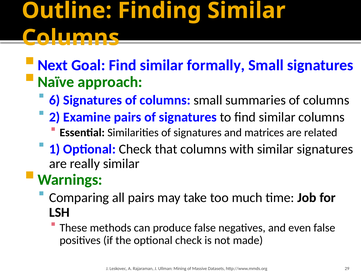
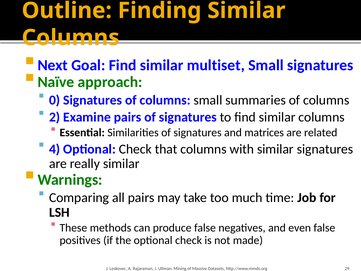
formally: formally -> multiset
6: 6 -> 0
1: 1 -> 4
